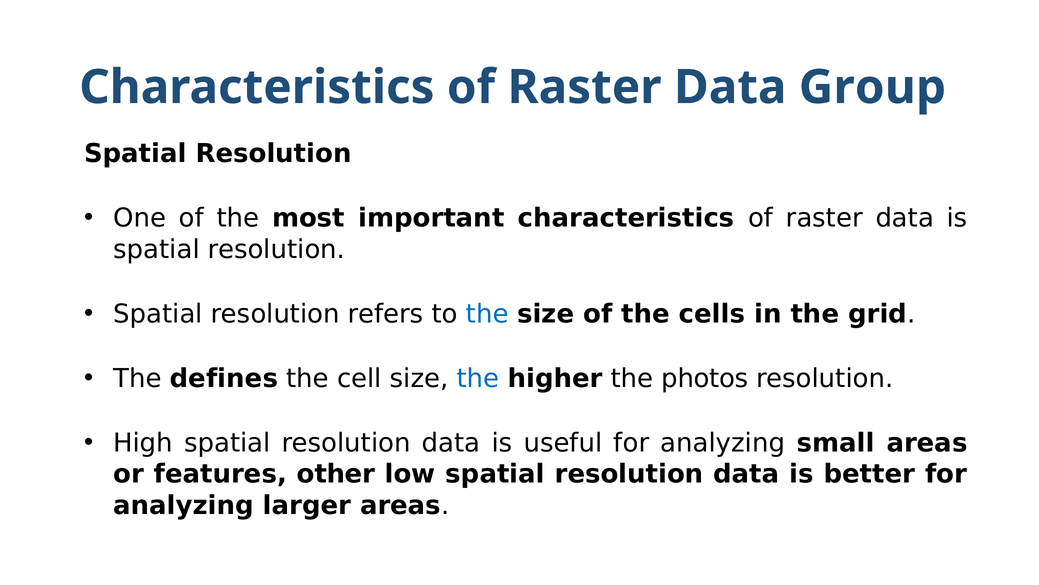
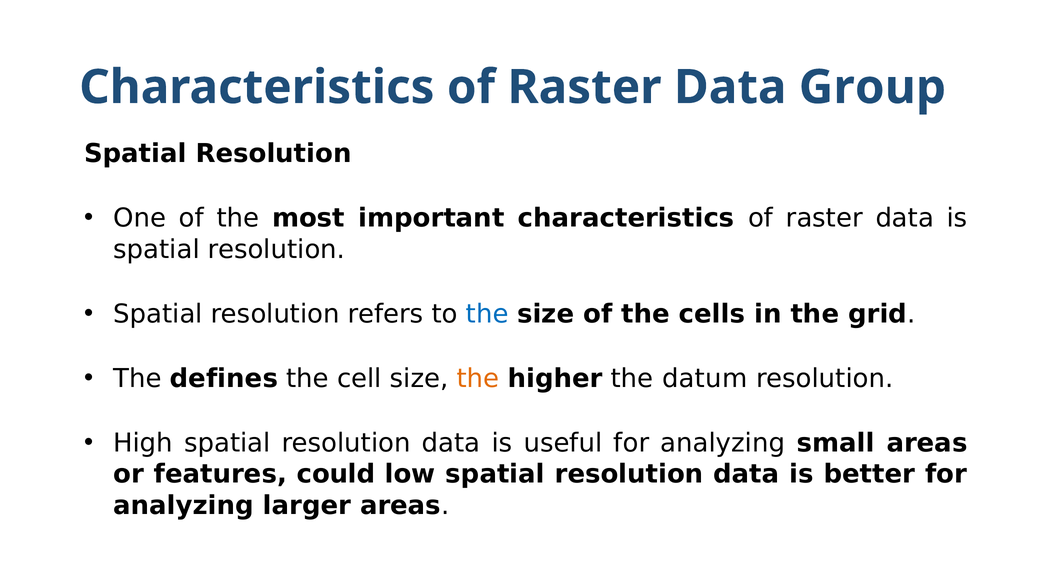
the at (478, 378) colour: blue -> orange
photos: photos -> datum
other: other -> could
